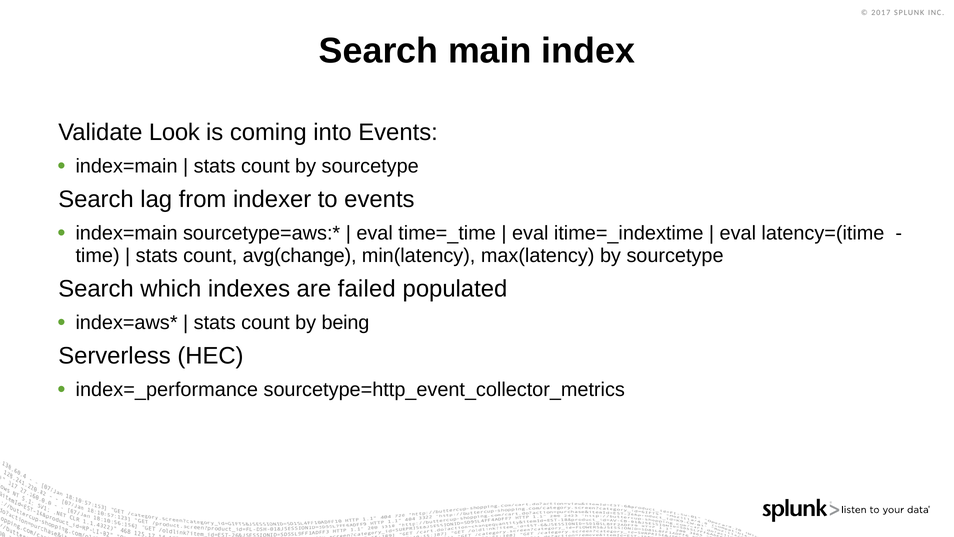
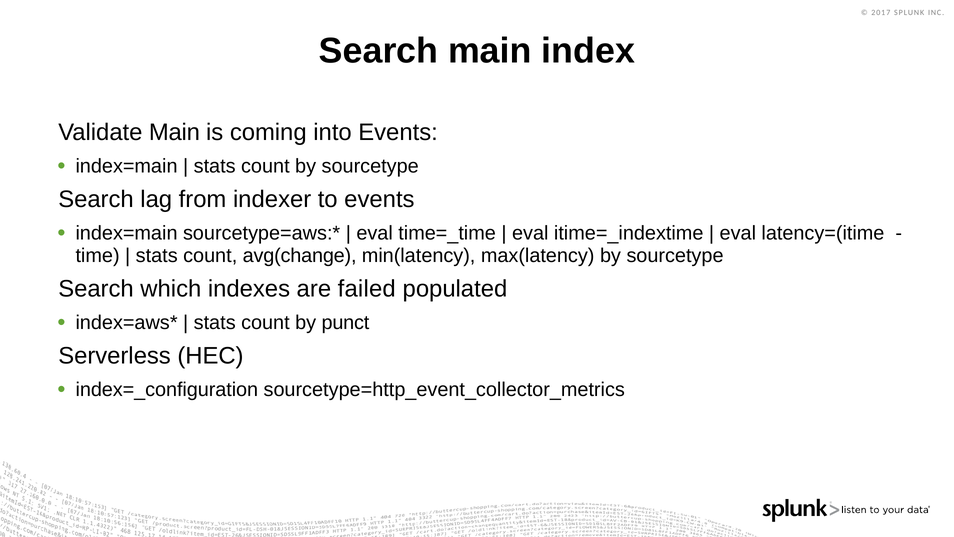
Validate Look: Look -> Main
being: being -> punct
index=_performance: index=_performance -> index=_configuration
